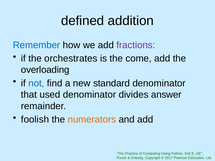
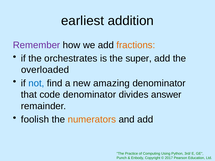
defined: defined -> earliest
Remember colour: blue -> purple
fractions colour: purple -> orange
come: come -> super
overloading: overloading -> overloaded
standard: standard -> amazing
used: used -> code
